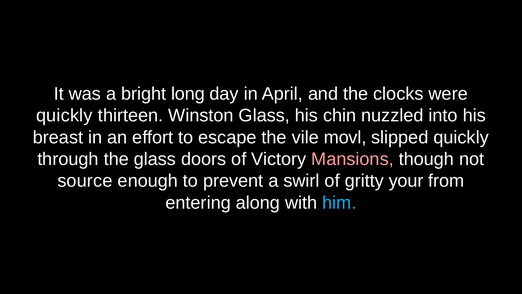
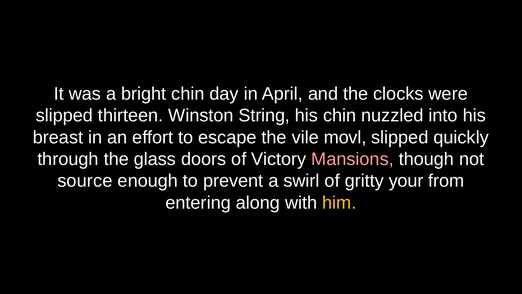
bright long: long -> chin
quickly at (64, 115): quickly -> slipped
Winston Glass: Glass -> String
him colour: light blue -> yellow
